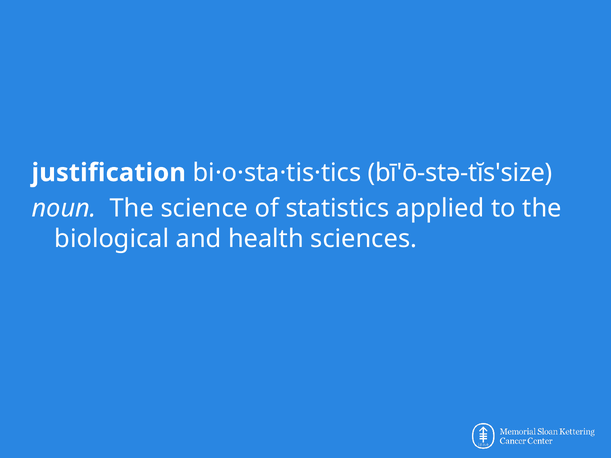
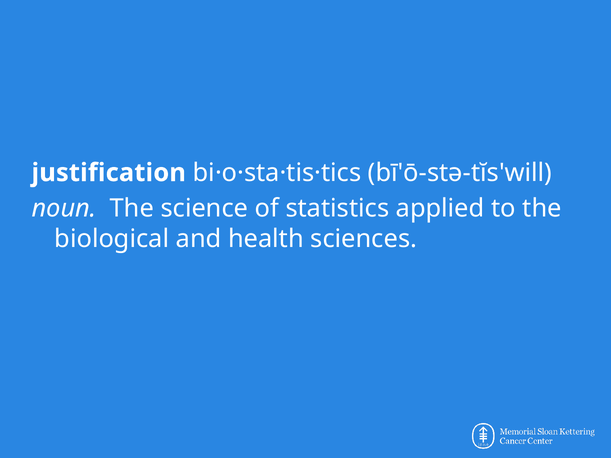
bī'ō-stə-tĭs'size: bī'ō-stə-tĭs'size -> bī'ō-stə-tĭs'will
